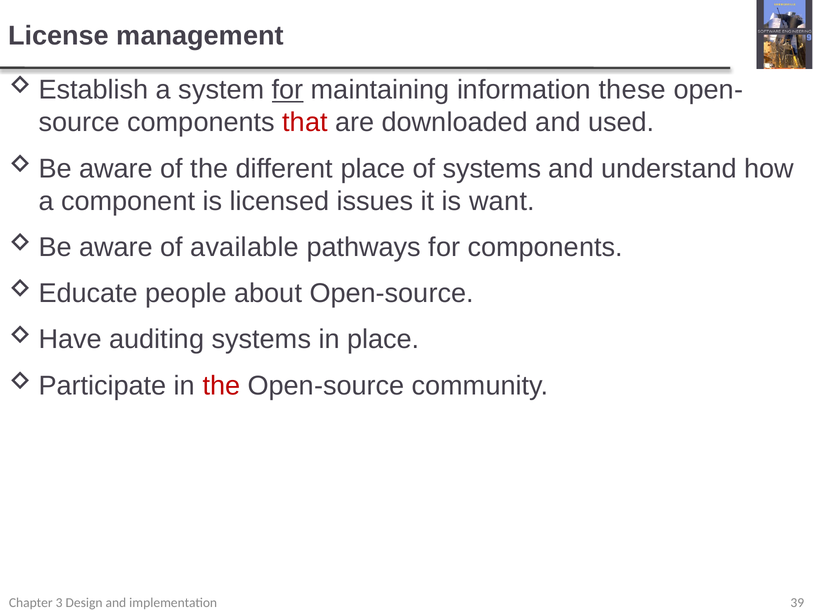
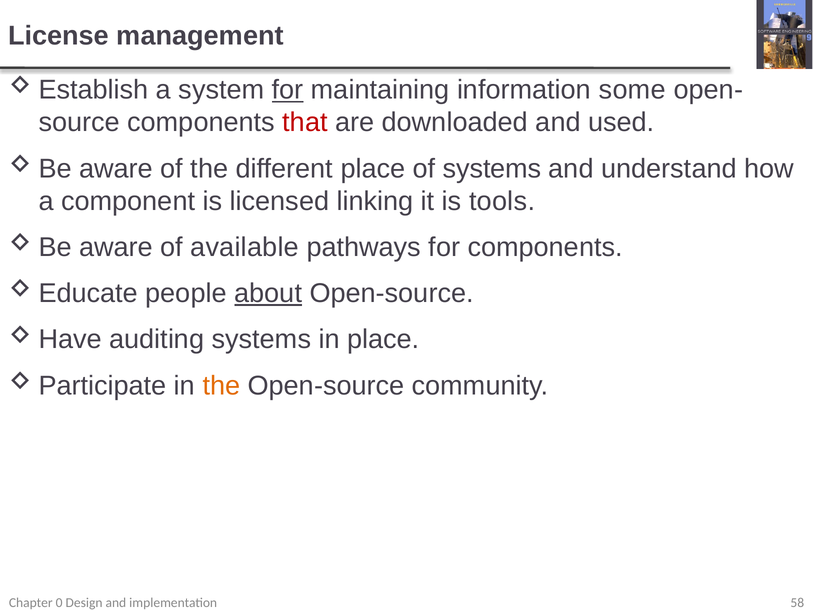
these: these -> some
issues: issues -> linking
want: want -> tools
about underline: none -> present
the at (221, 385) colour: red -> orange
3: 3 -> 0
39: 39 -> 58
